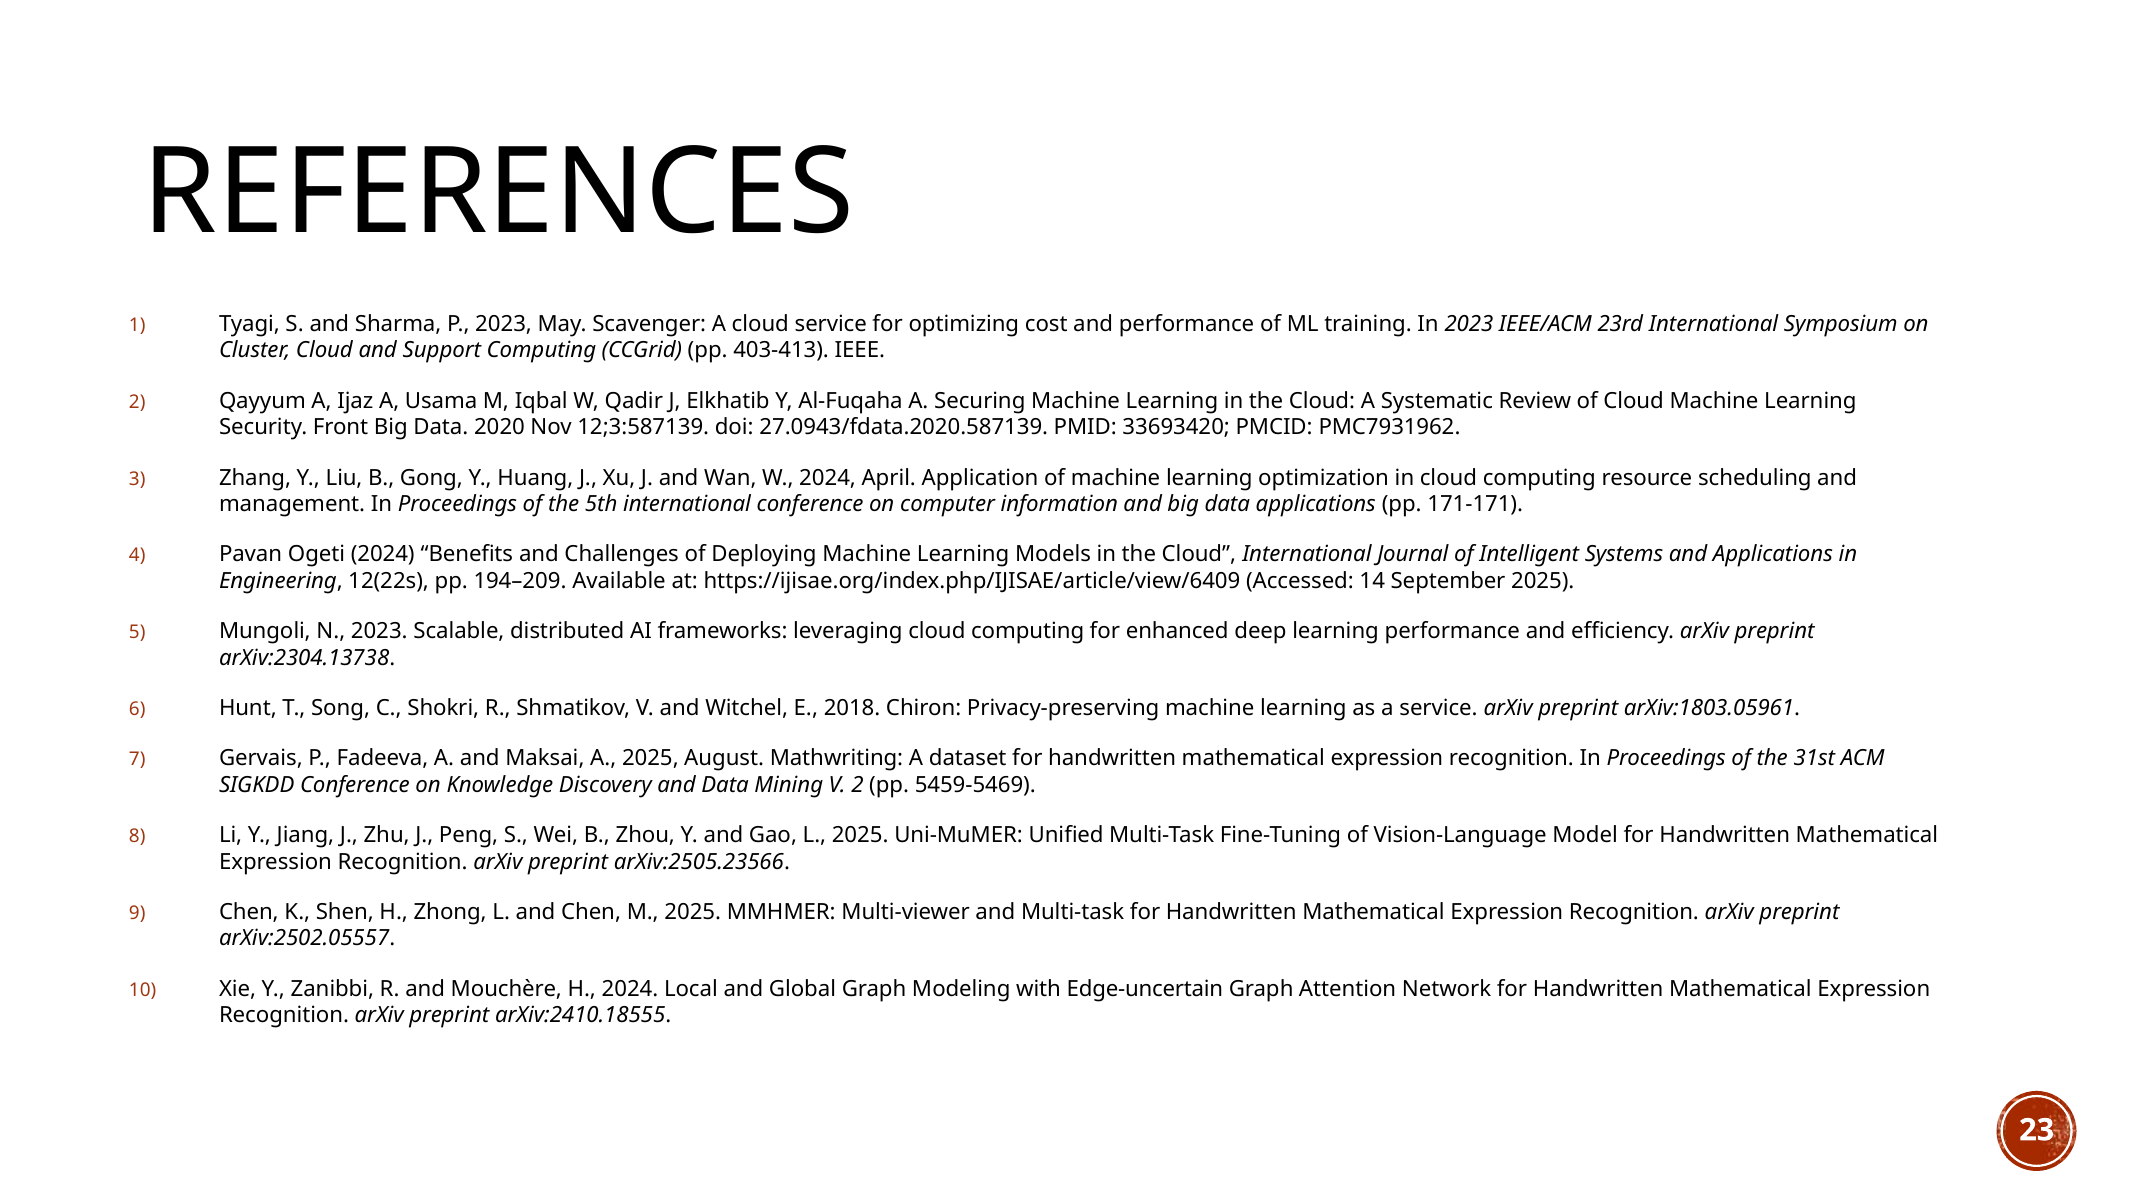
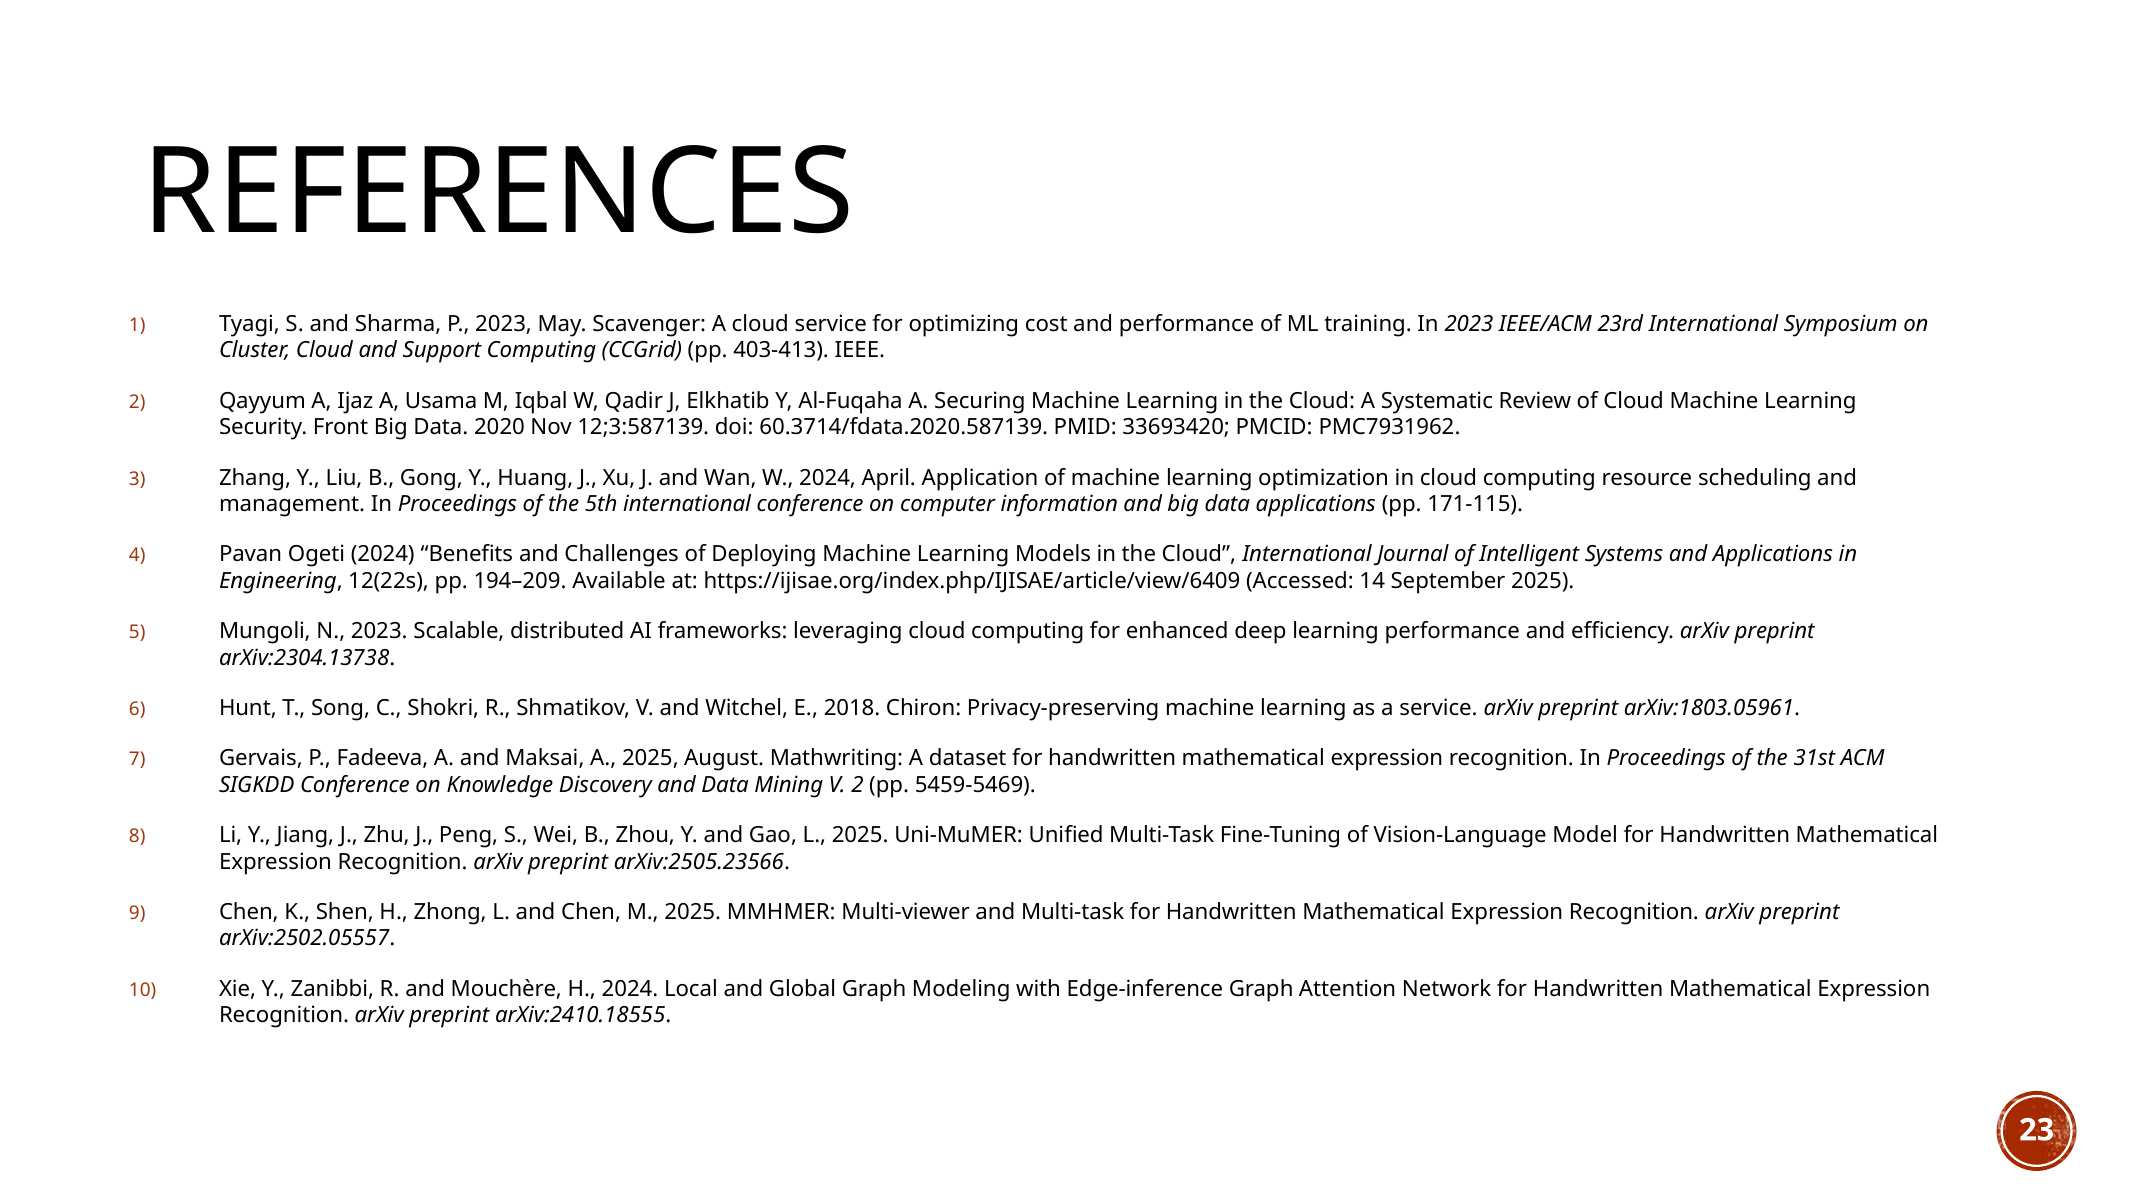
27.0943/fdata.2020.587139: 27.0943/fdata.2020.587139 -> 60.3714/fdata.2020.587139
171-171: 171-171 -> 171-115
Edge-uncertain: Edge-uncertain -> Edge-inference
